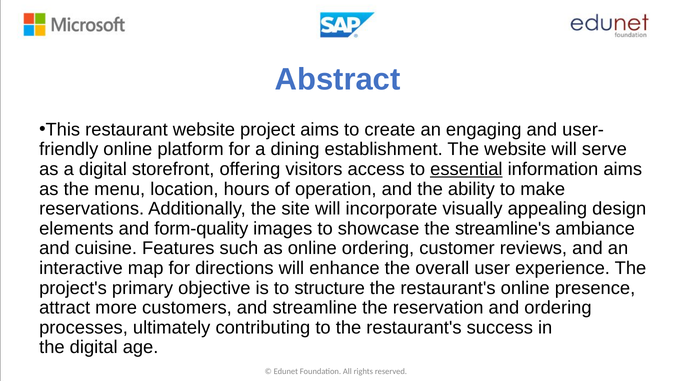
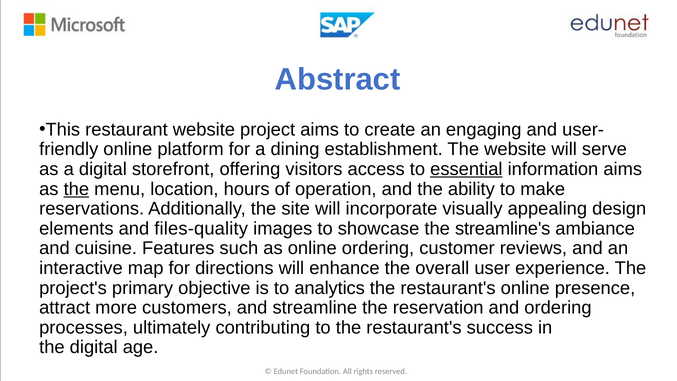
the at (76, 189) underline: none -> present
form-quality: form-quality -> files-quality
structure: structure -> analytics
